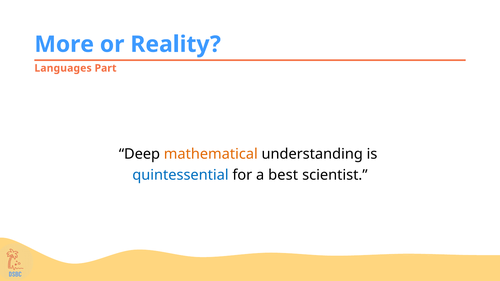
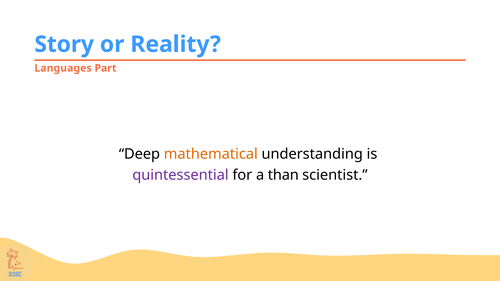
More: More -> Story
quintessential colour: blue -> purple
best: best -> than
